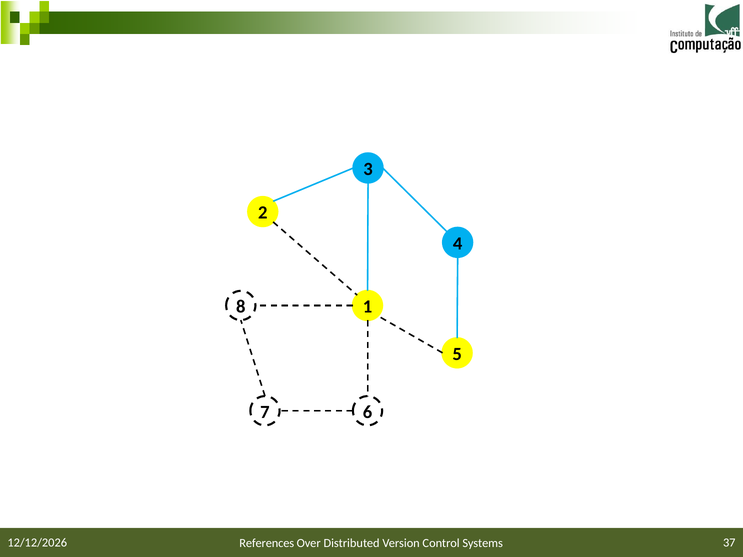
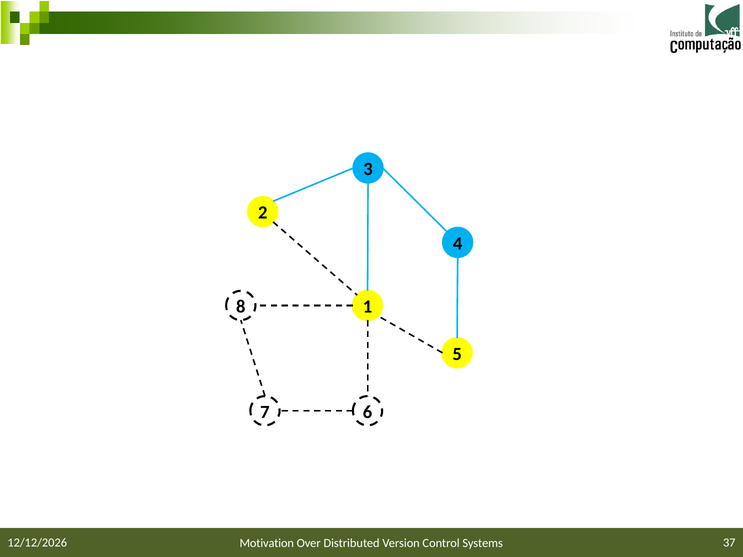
References: References -> Motivation
